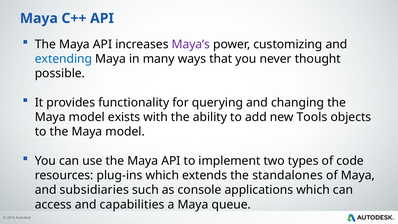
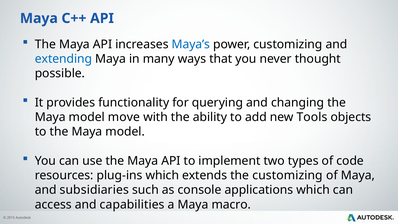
Maya’s colour: purple -> blue
exists: exists -> move
the standalones: standalones -> customizing
queue: queue -> macro
